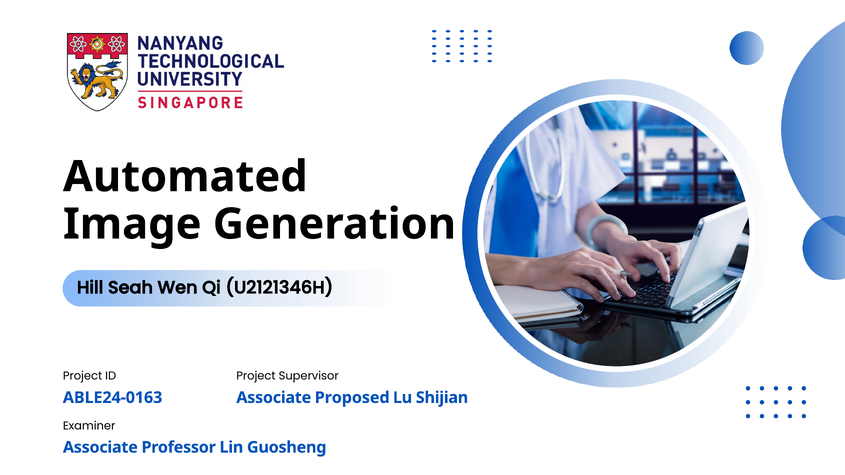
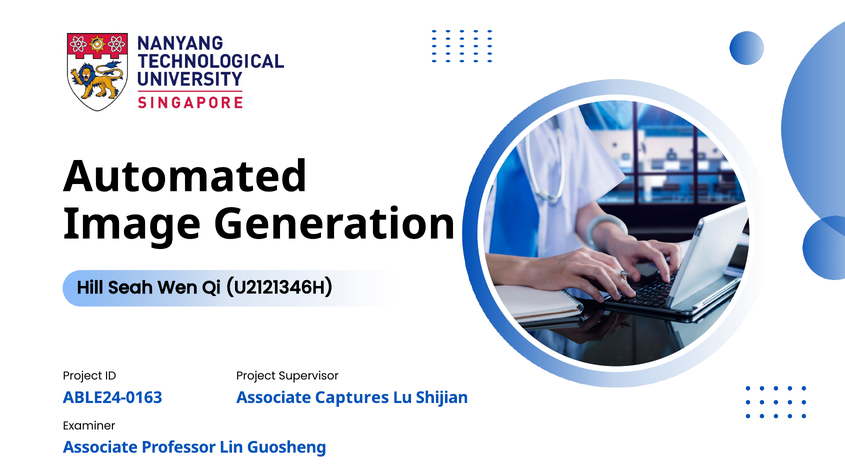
Proposed: Proposed -> Captures
